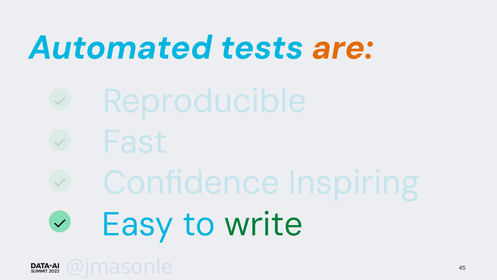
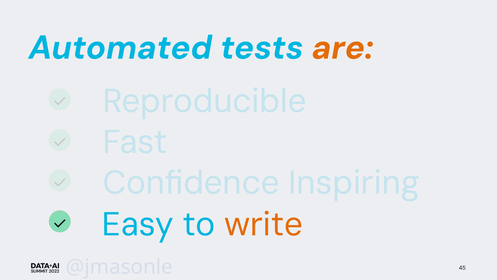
write colour: green -> orange
